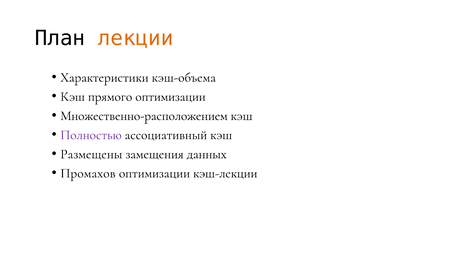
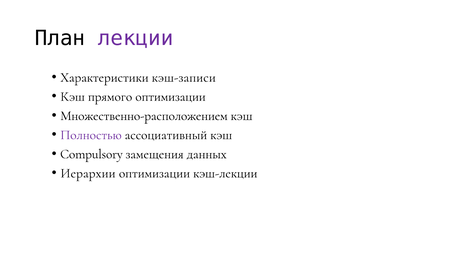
лекции colour: orange -> purple
кэш-объема: кэш-объема -> кэш-записи
Размещены: Размещены -> Compulsory
Промахов: Промахов -> Иерархии
